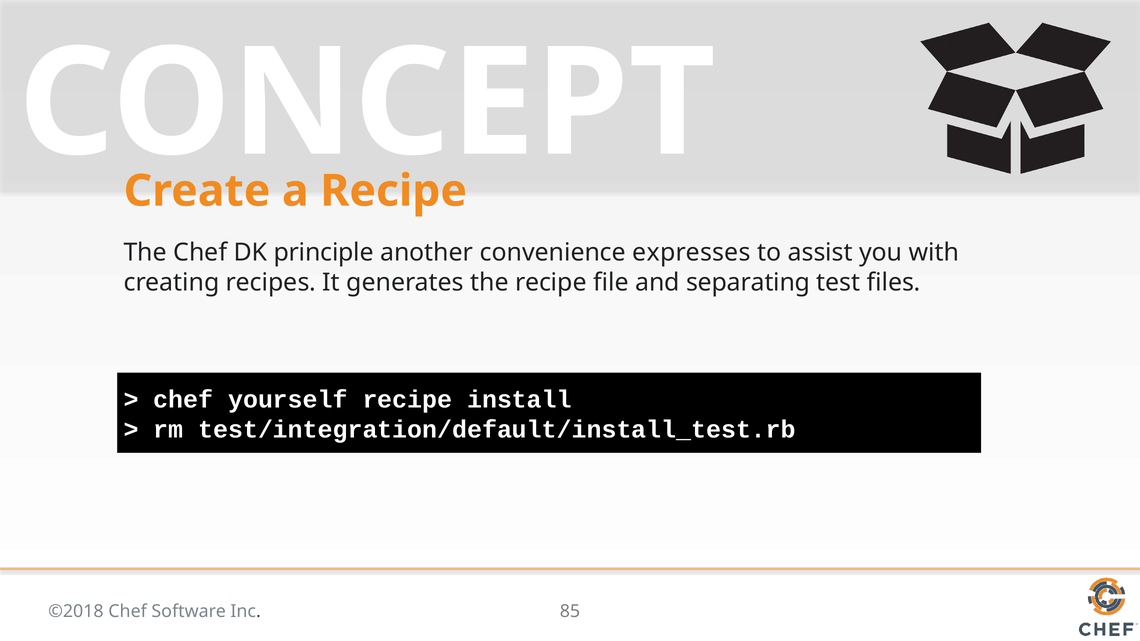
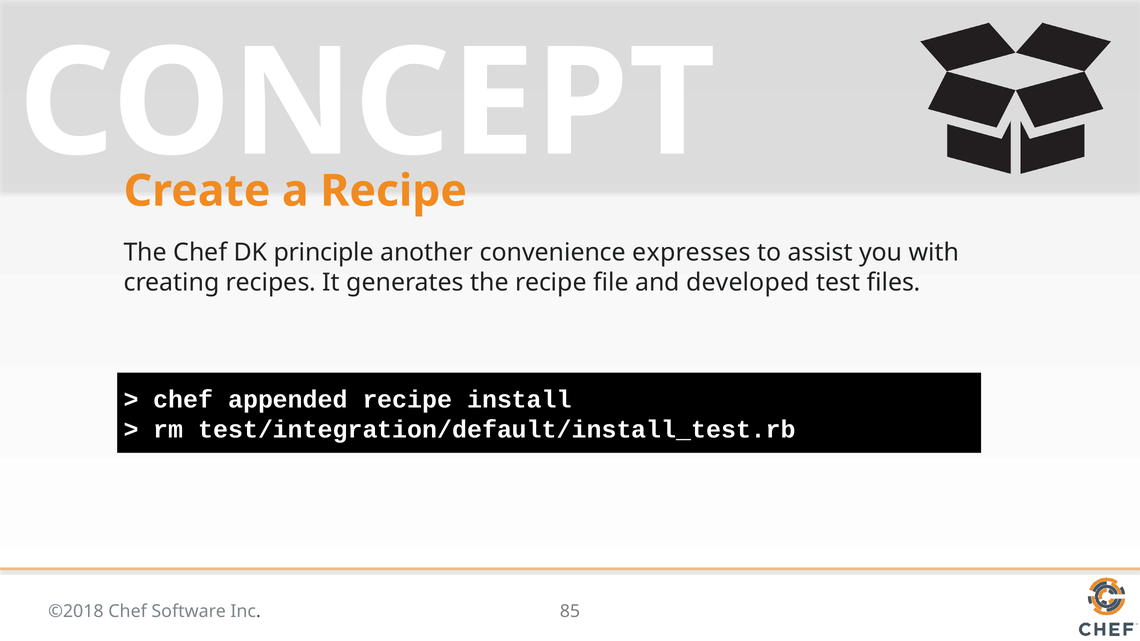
separating: separating -> developed
yourself: yourself -> appended
